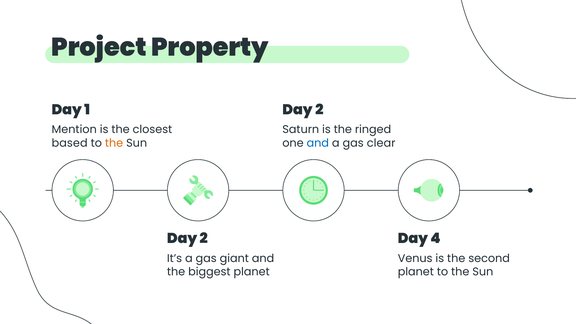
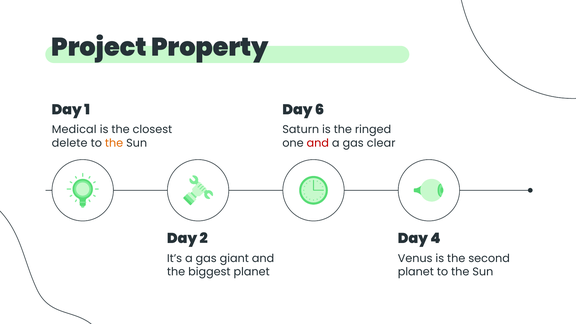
2 at (319, 110): 2 -> 6
Mention: Mention -> Medical
based: based -> delete
and at (318, 143) colour: blue -> red
